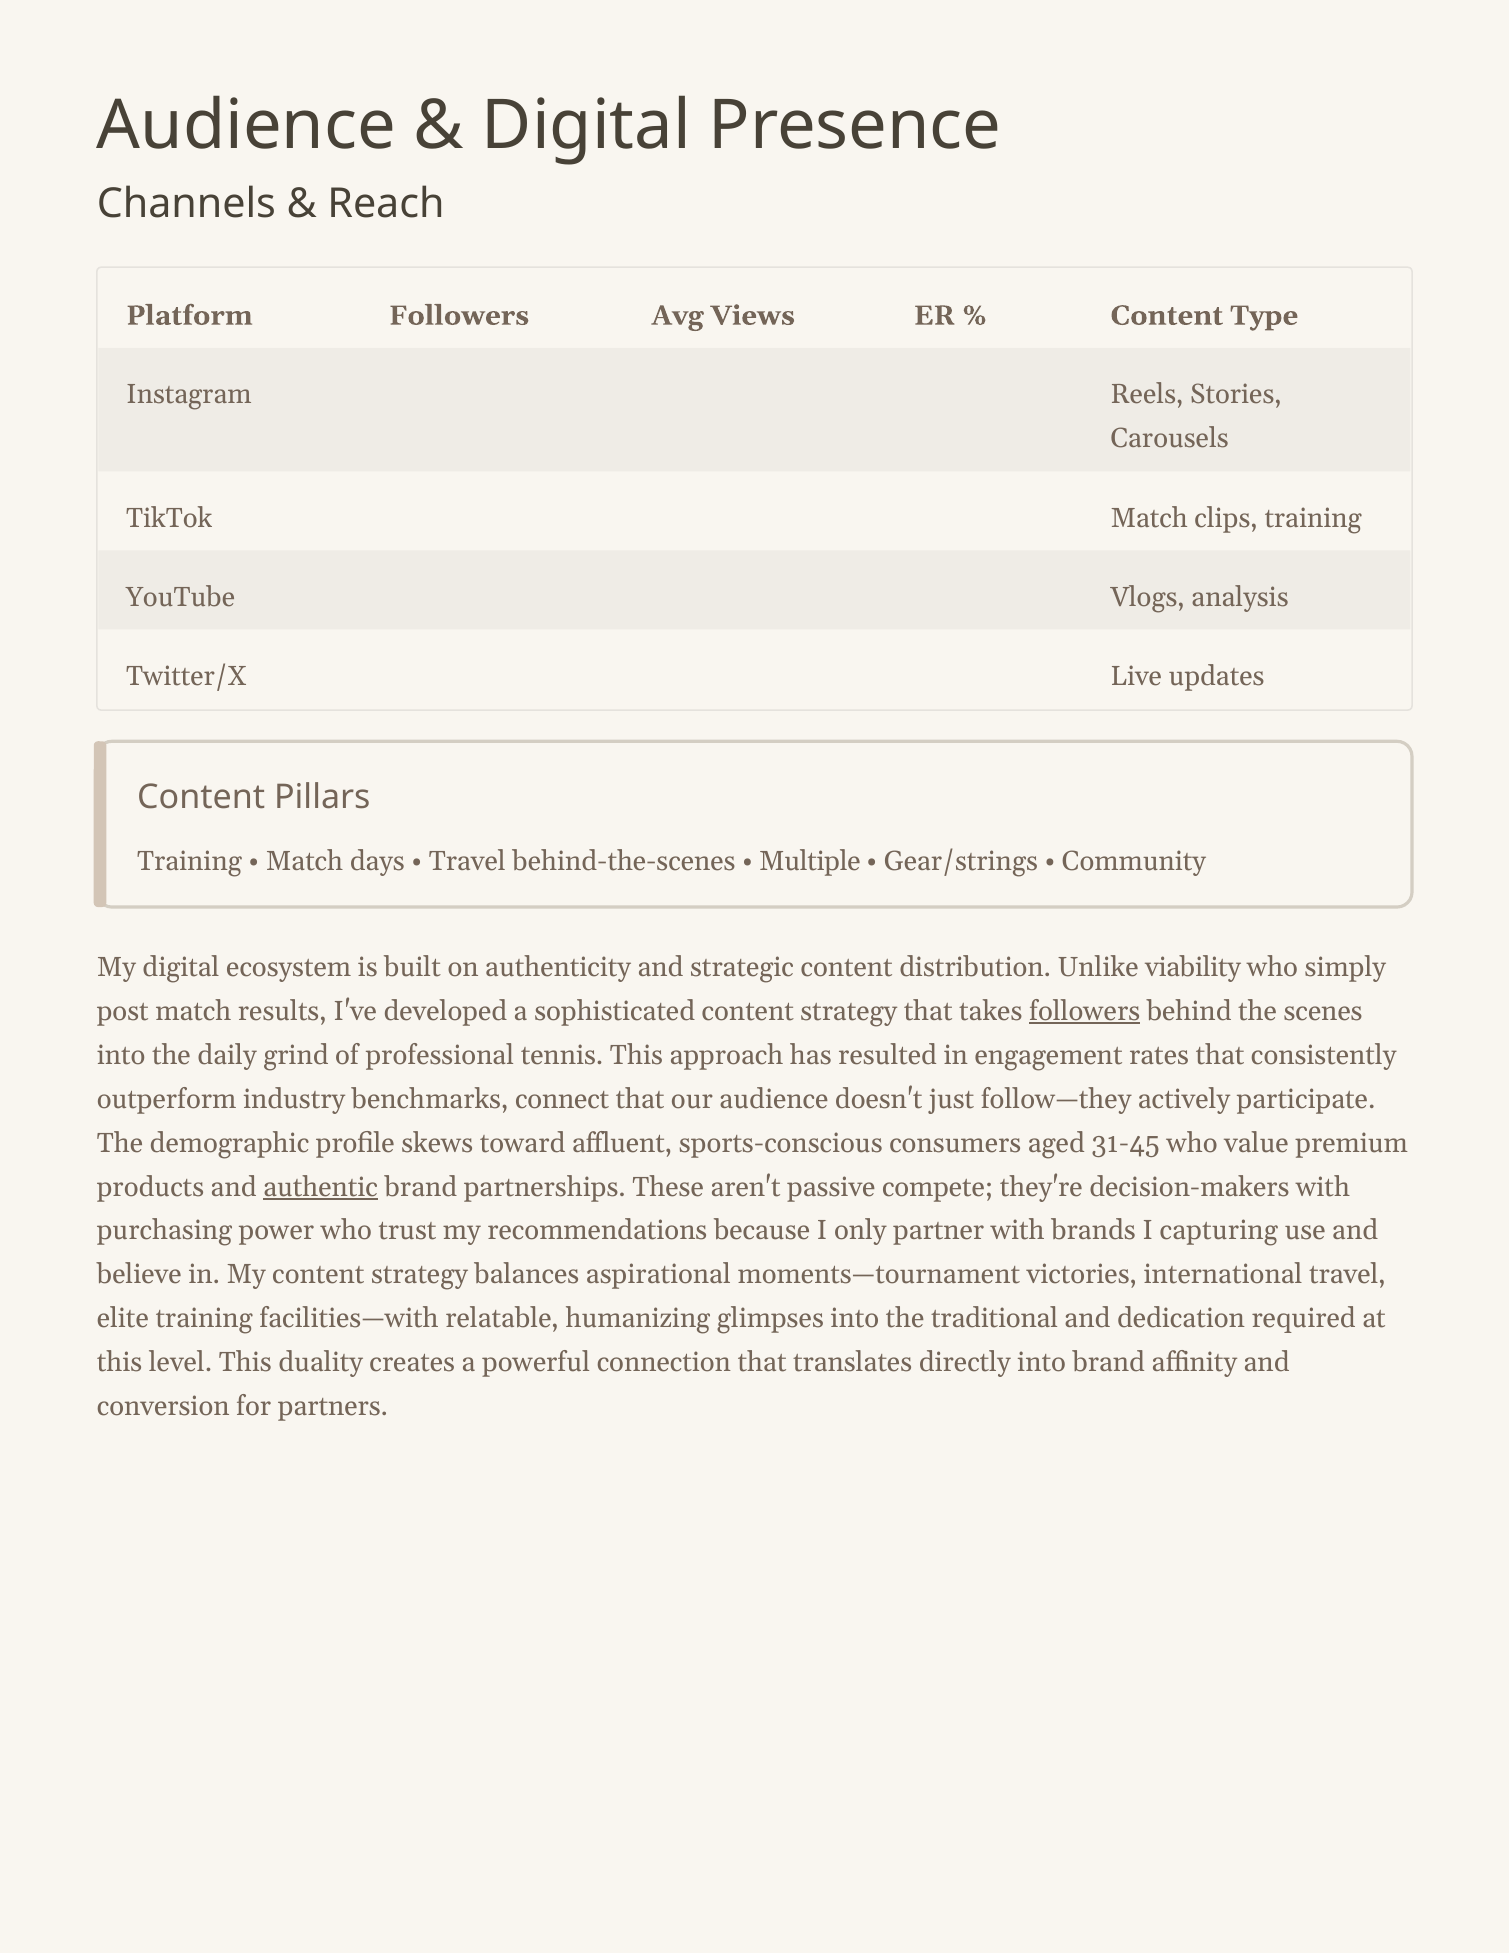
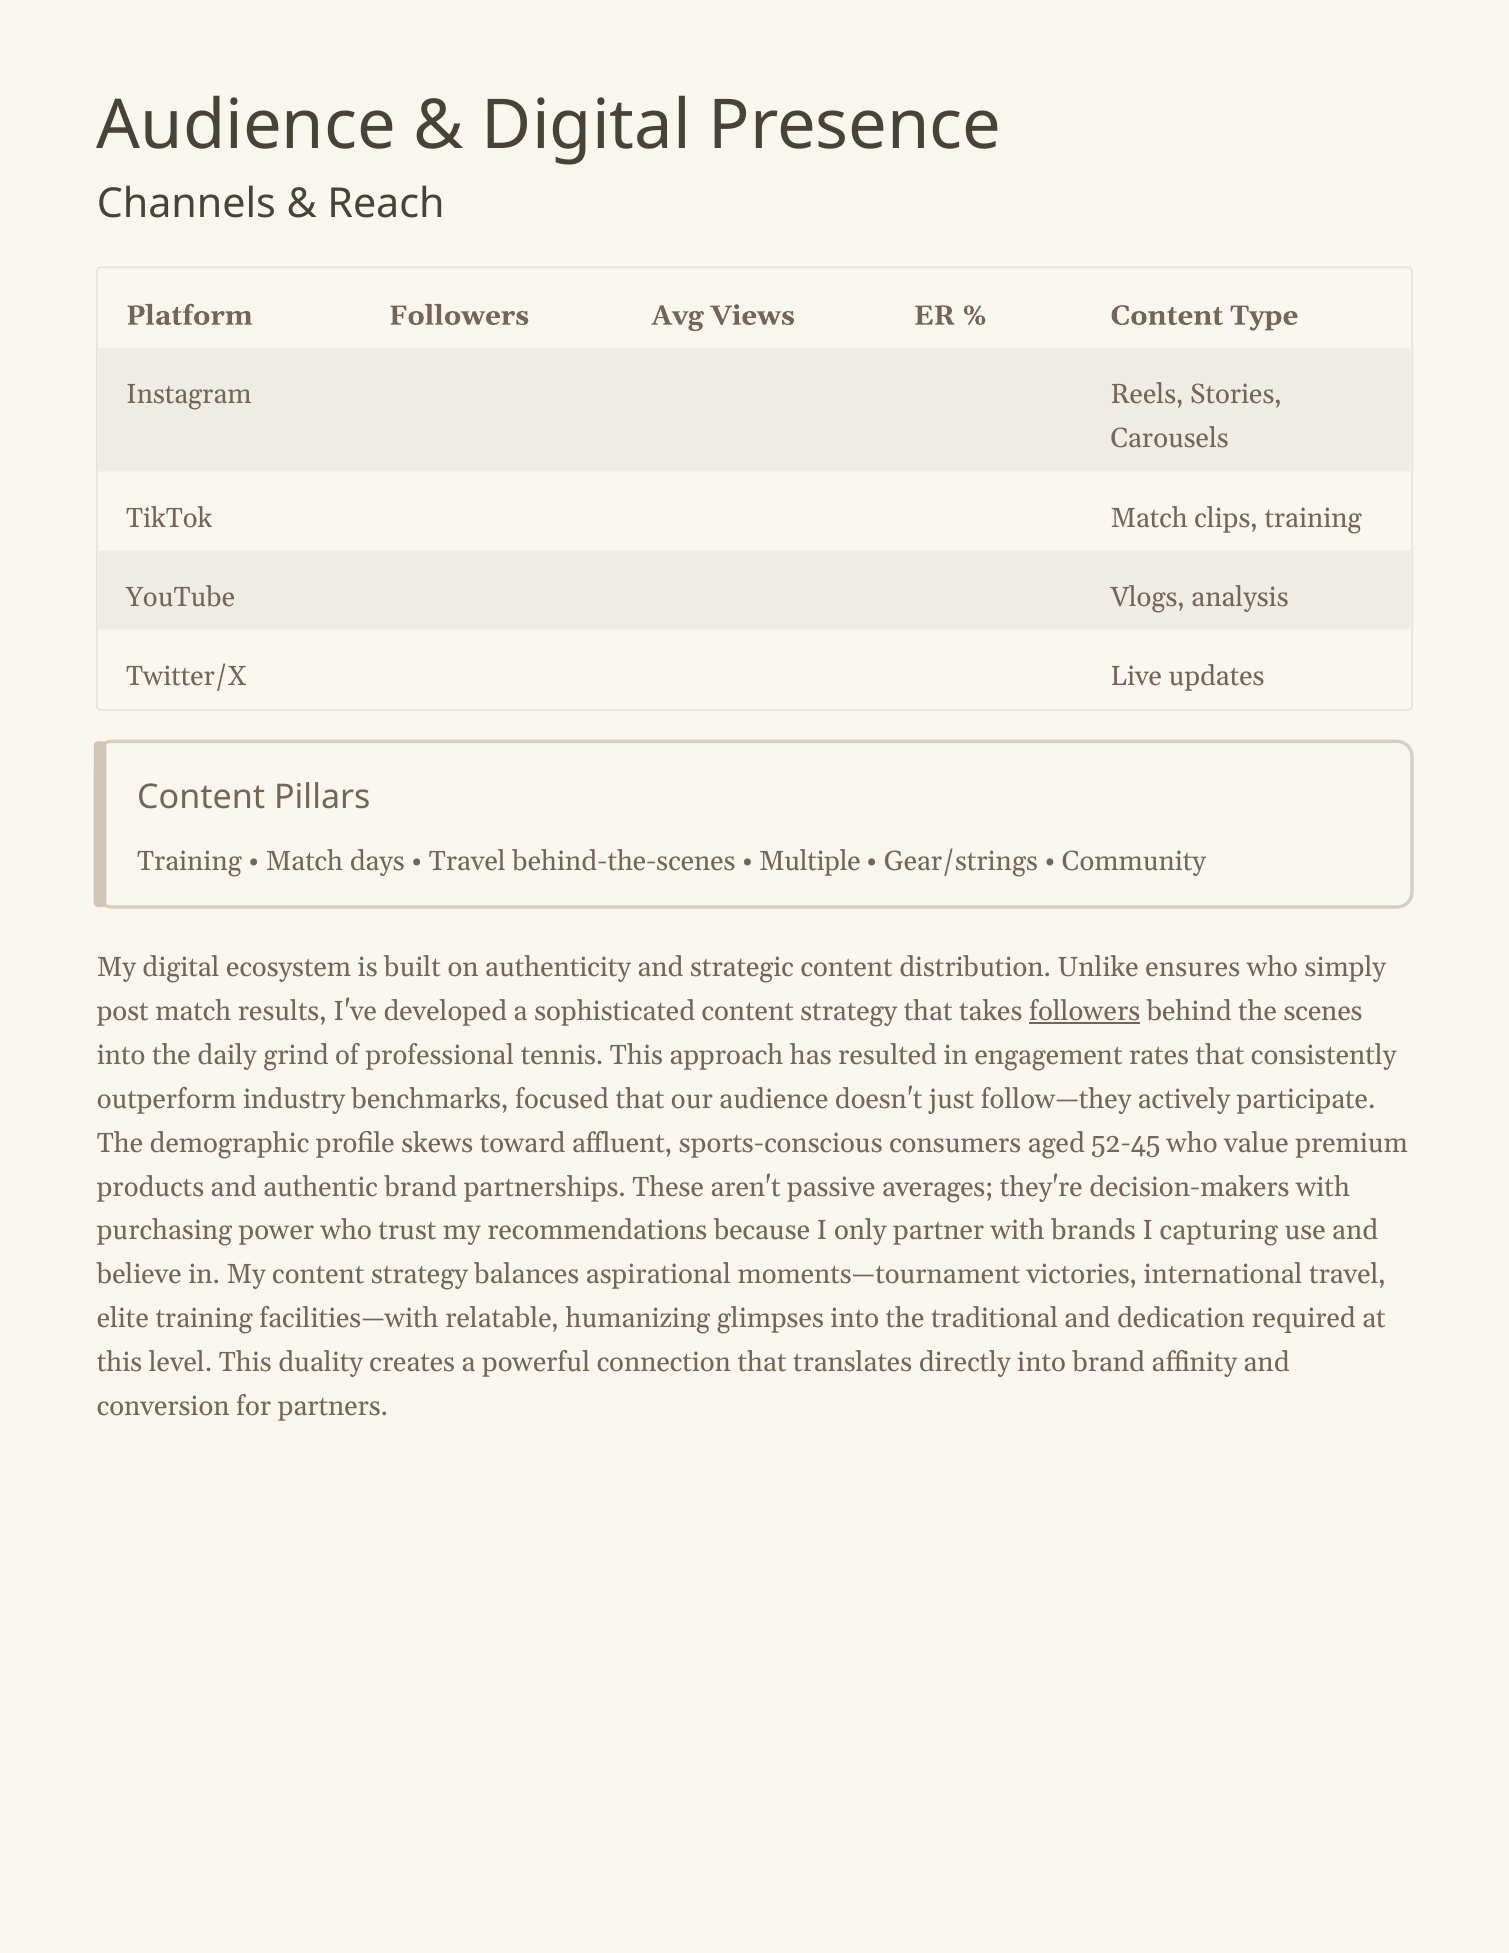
viability: viability -> ensures
connect: connect -> focused
31-45: 31-45 -> 52-45
authentic underline: present -> none
compete: compete -> averages
